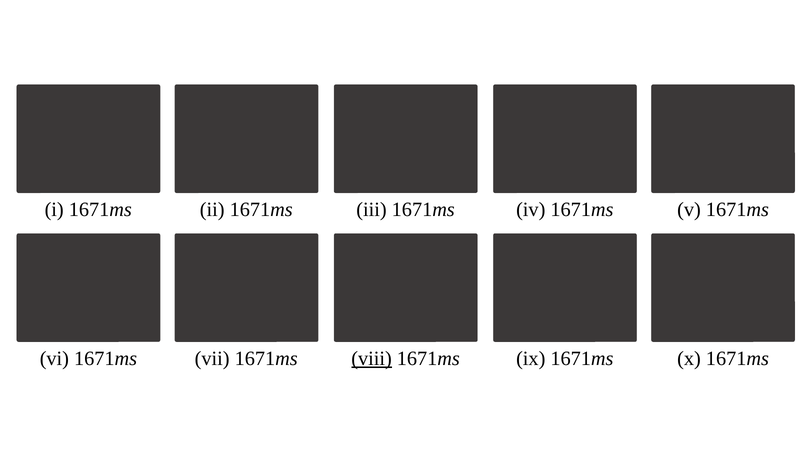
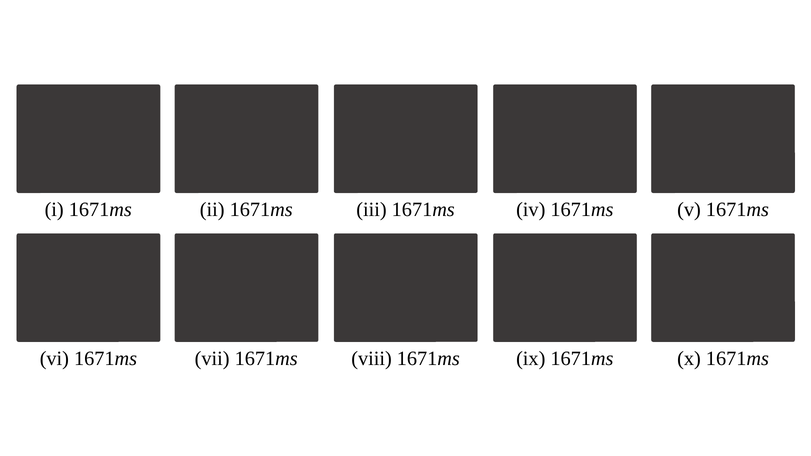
viii underline: present -> none
